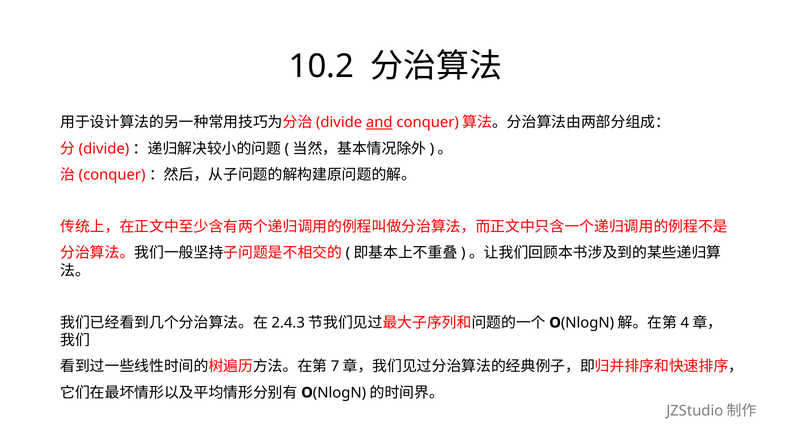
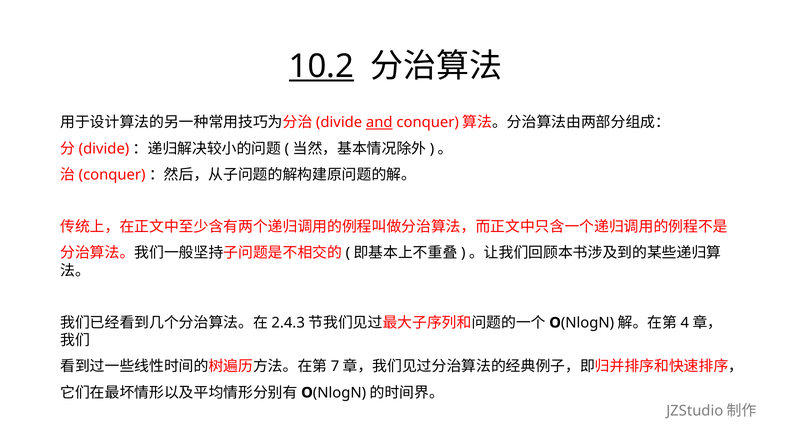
10.2 underline: none -> present
